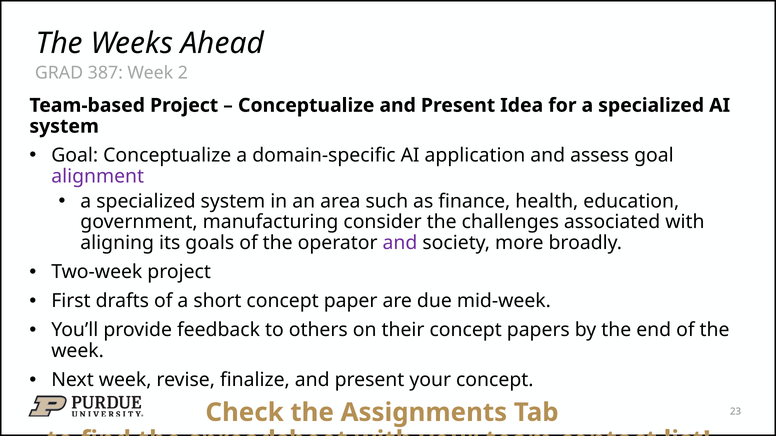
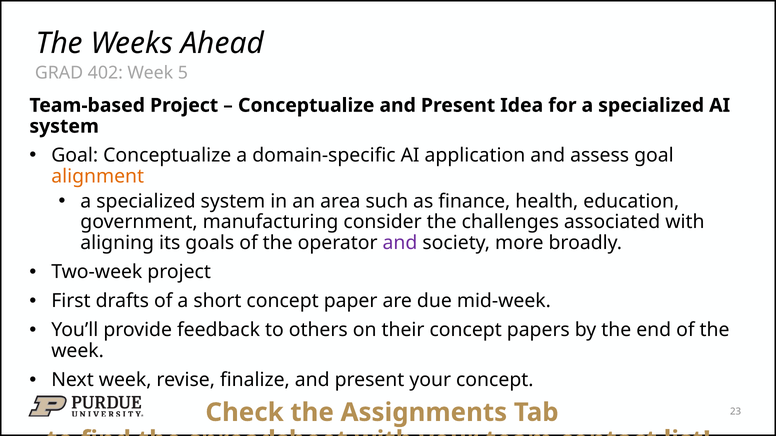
387: 387 -> 402
2: 2 -> 5
alignment colour: purple -> orange
